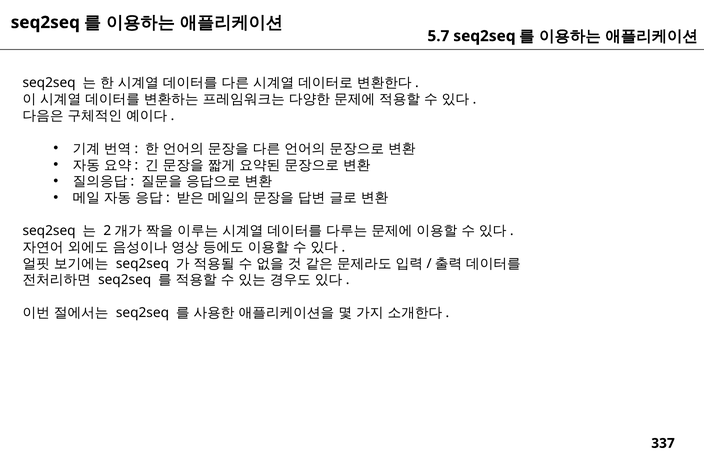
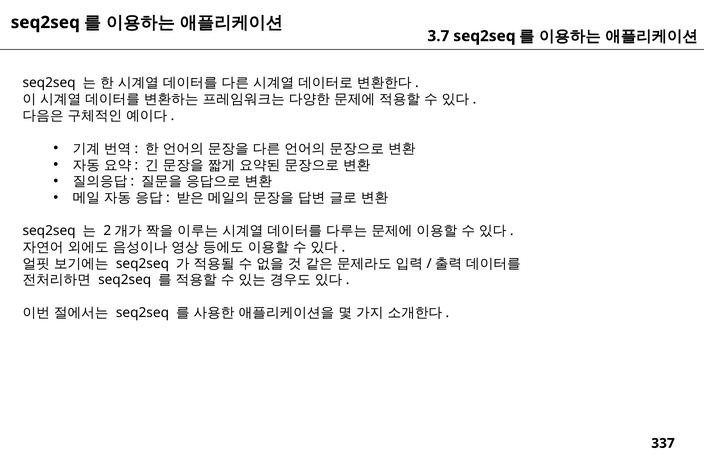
5.7: 5.7 -> 3.7
